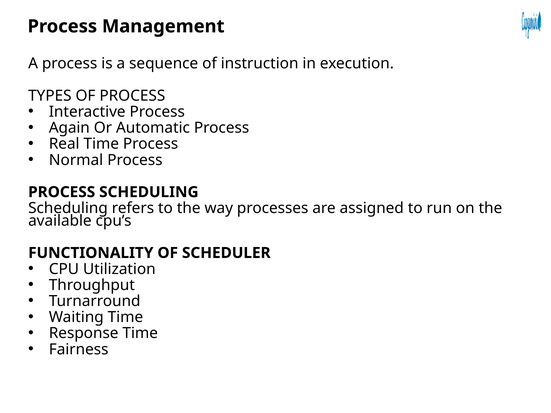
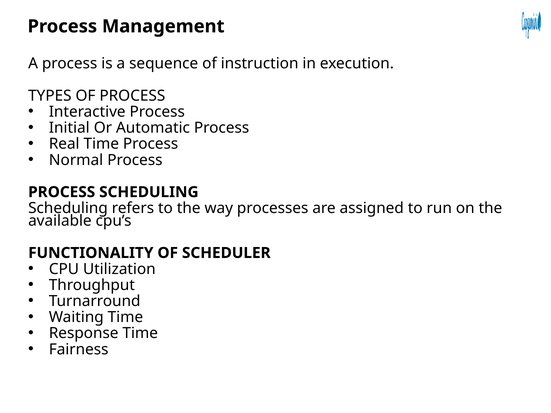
Again: Again -> Initial
